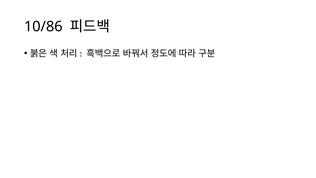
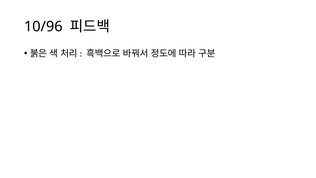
10/86: 10/86 -> 10/96
